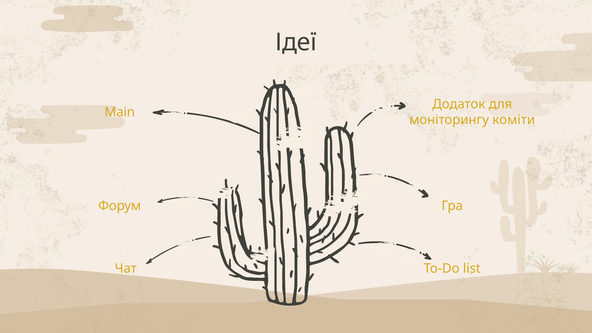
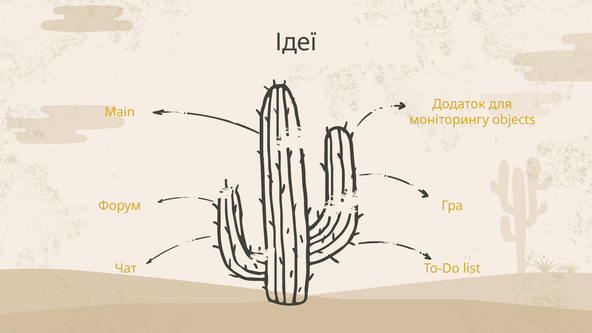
коміти: коміти -> objects
